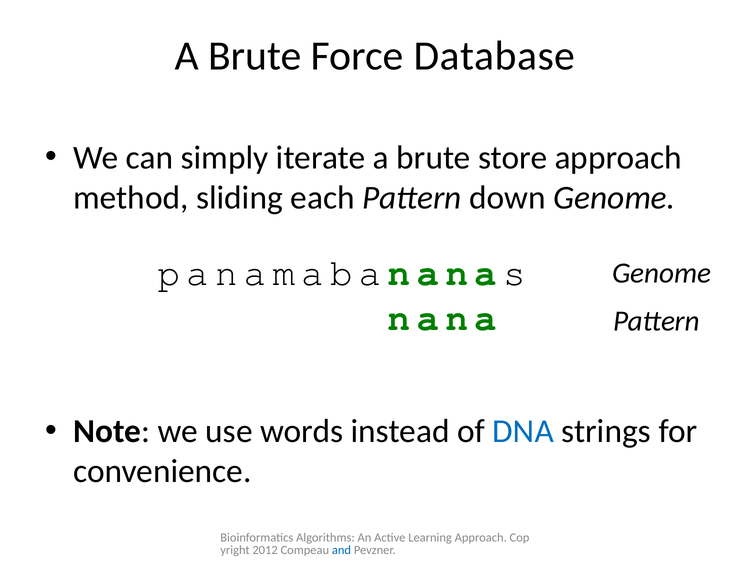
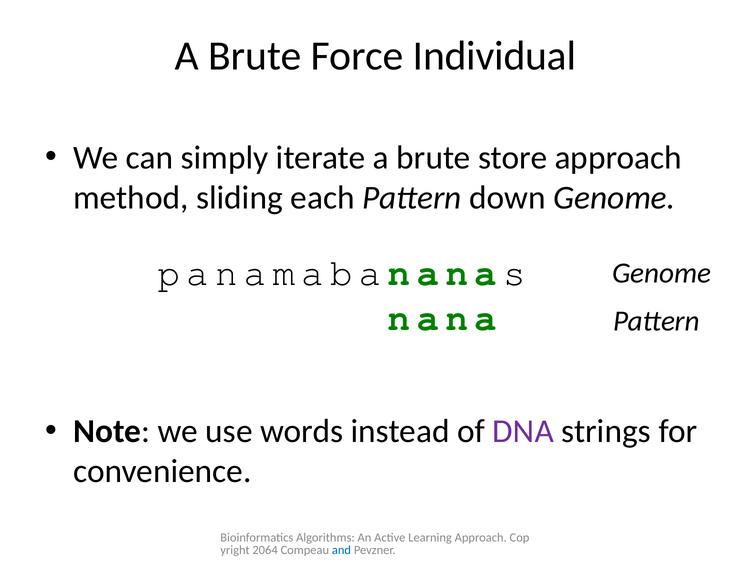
Database: Database -> Individual
DNA colour: blue -> purple
2012: 2012 -> 2064
